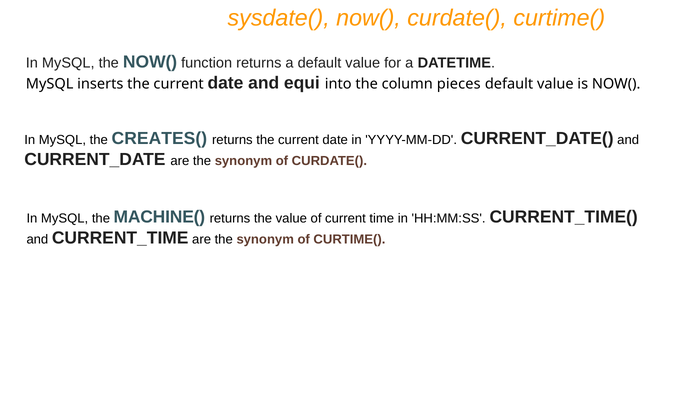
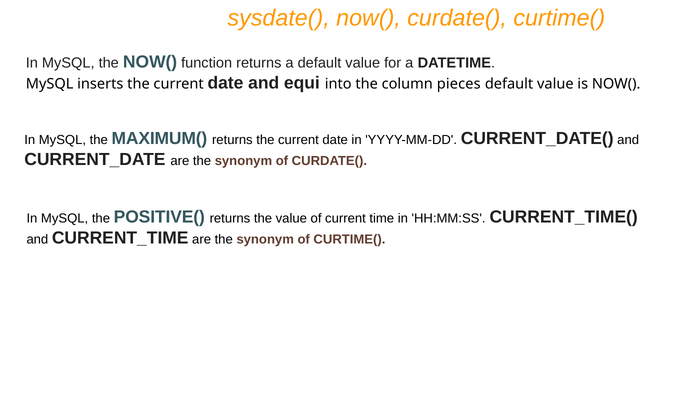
CREATES(: CREATES( -> MAXIMUM(
MACHINE(: MACHINE( -> POSITIVE(
